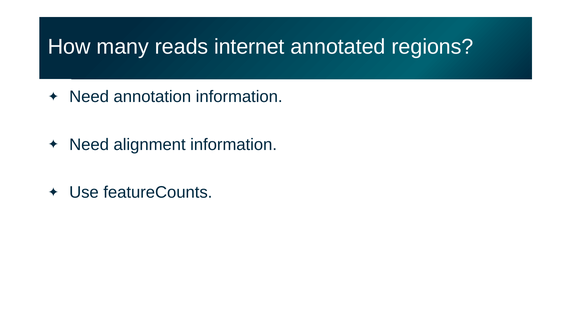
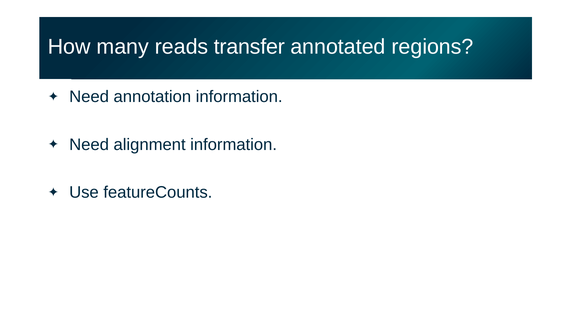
internet: internet -> transfer
